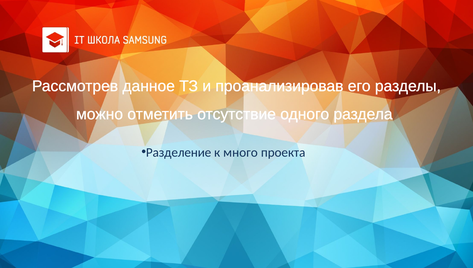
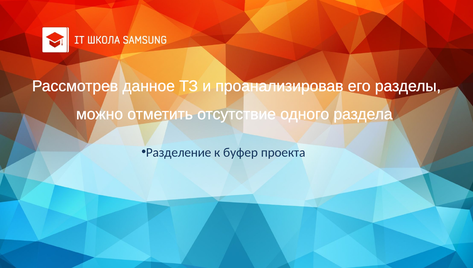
много: много -> буфер
